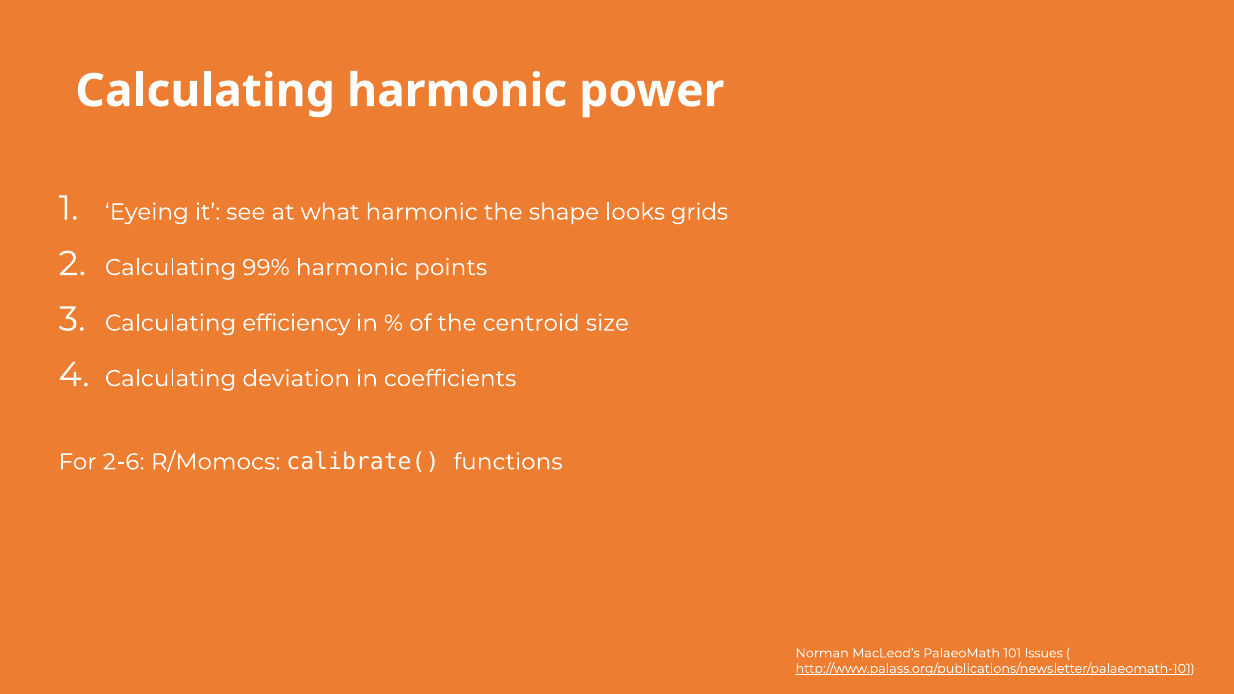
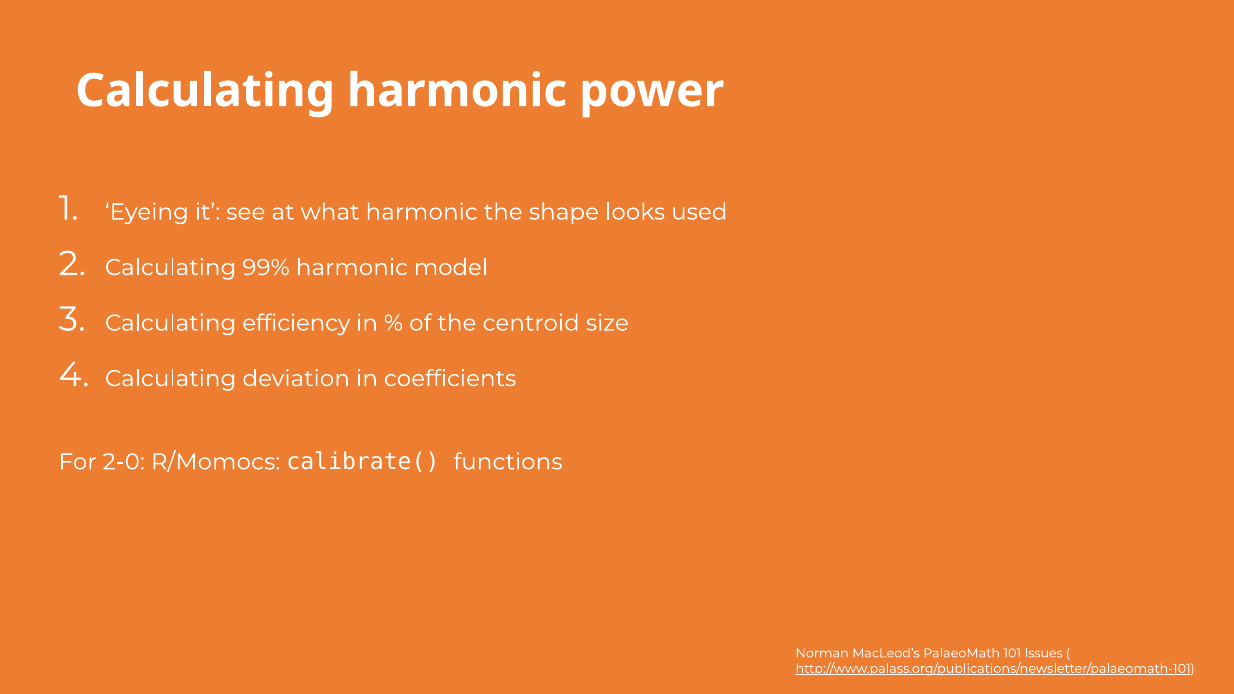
grids: grids -> used
points: points -> model
2-6: 2-6 -> 2-0
